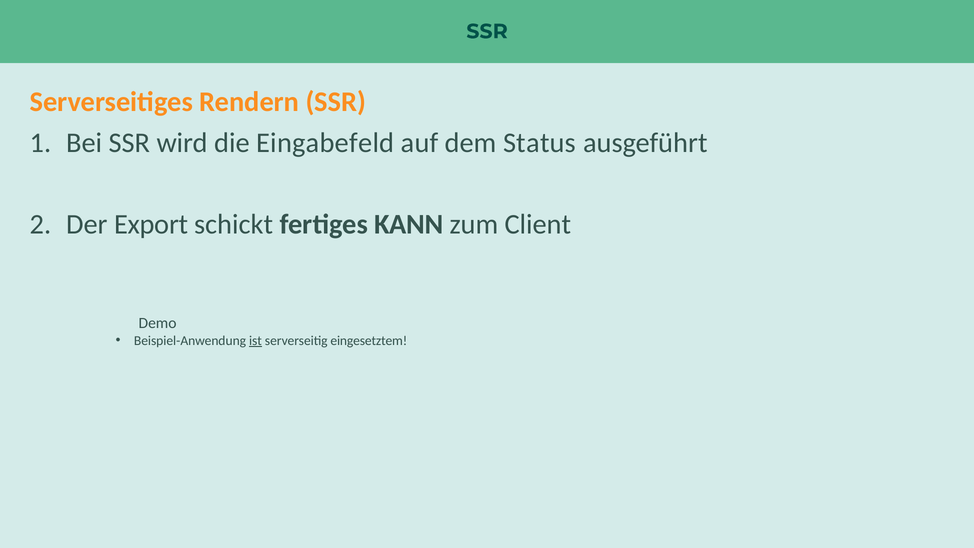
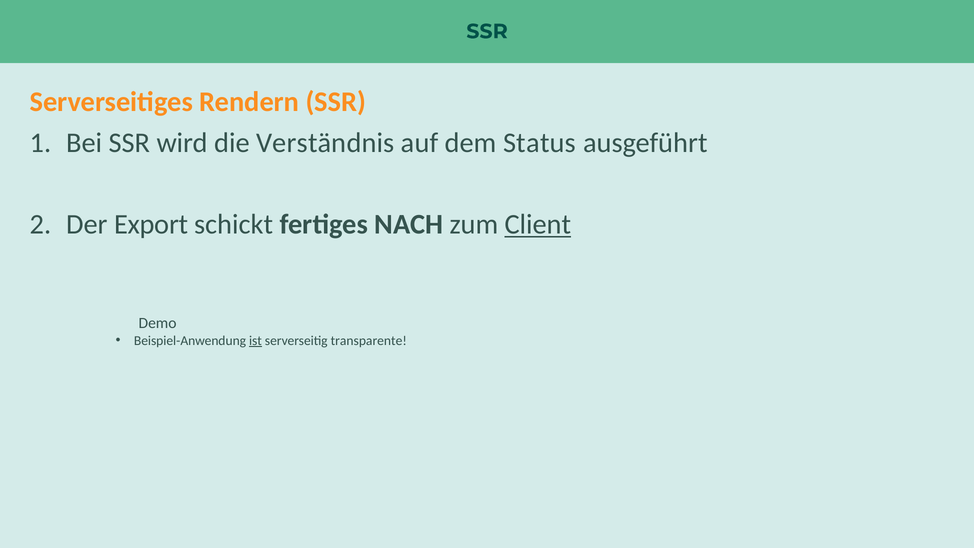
Eingabefeld: Eingabefeld -> Verständnis
KANN: KANN -> NACH
Client underline: none -> present
eingesetztem: eingesetztem -> transparente
